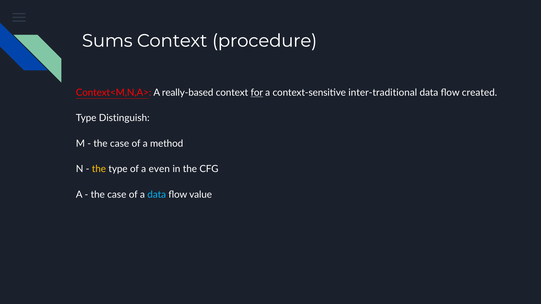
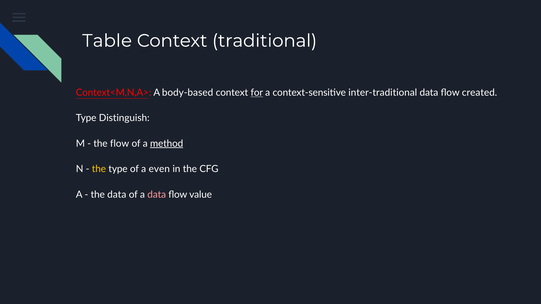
Sums: Sums -> Table
procedure: procedure -> traditional
really-based: really-based -> body-based
case at (120, 144): case -> flow
method underline: none -> present
case at (117, 195): case -> data
data at (157, 195) colour: light blue -> pink
